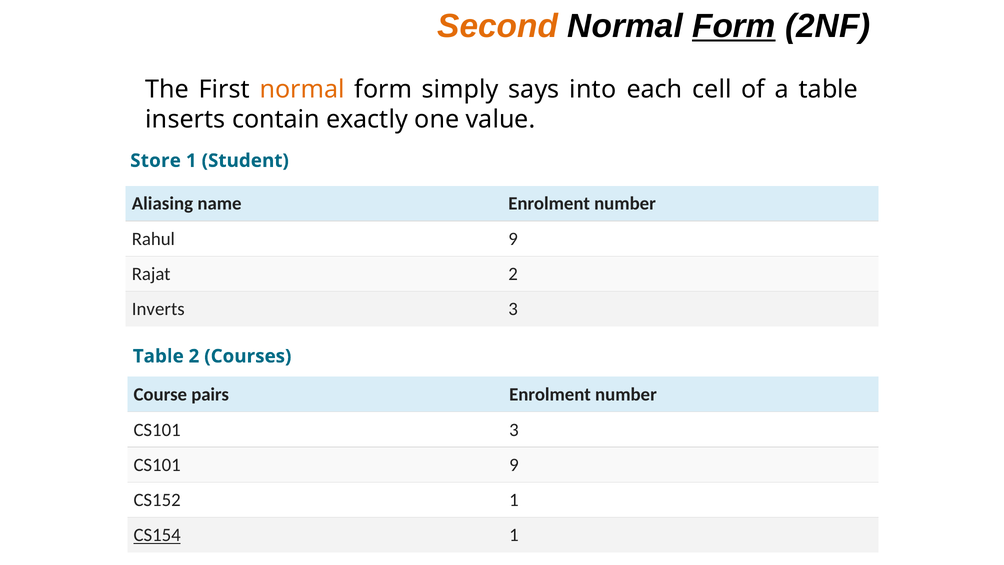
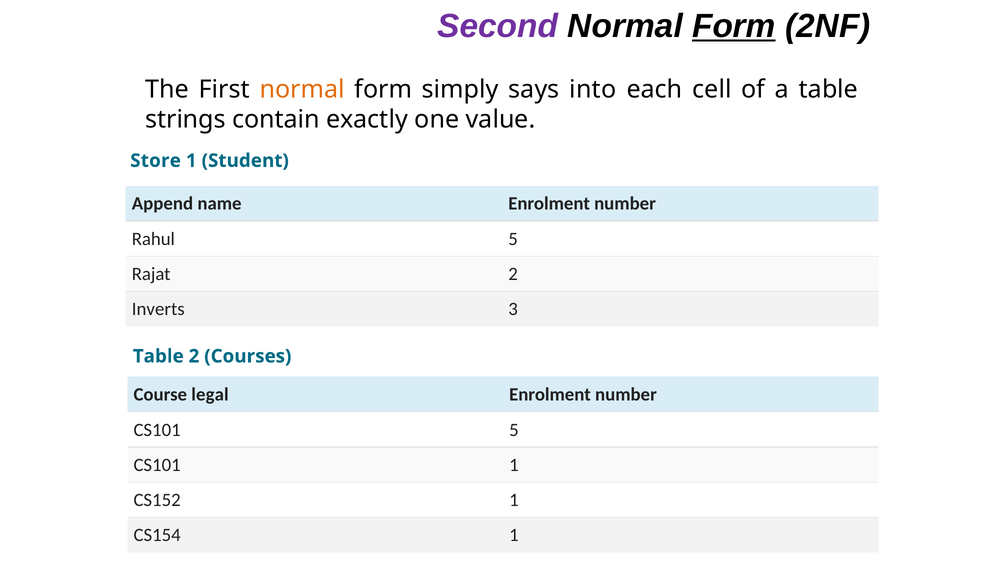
Second colour: orange -> purple
inserts: inserts -> strings
Aliasing: Aliasing -> Append
Rahul 9: 9 -> 5
pairs: pairs -> legal
CS101 3: 3 -> 5
CS101 9: 9 -> 1
CS154 underline: present -> none
